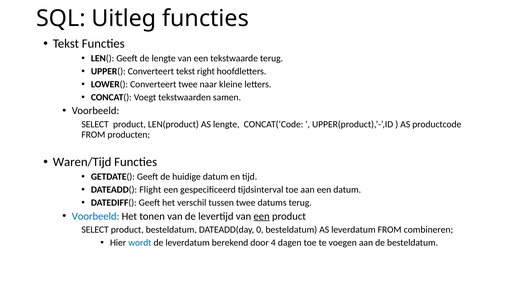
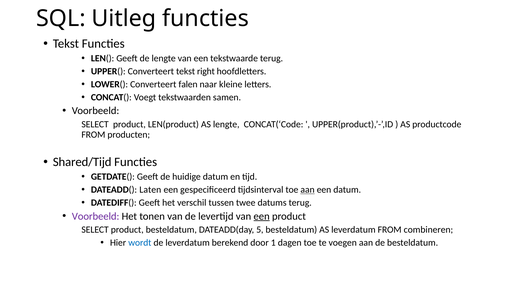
Converteert twee: twee -> falen
Waren/Tijd: Waren/Tijd -> Shared/Tijd
Flight: Flight -> Laten
aan at (308, 190) underline: none -> present
Voorbeeld at (96, 216) colour: blue -> purple
0: 0 -> 5
4: 4 -> 1
